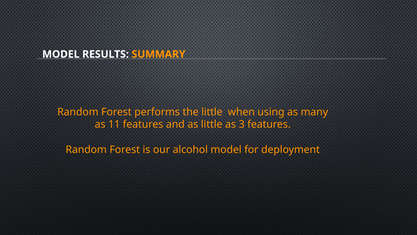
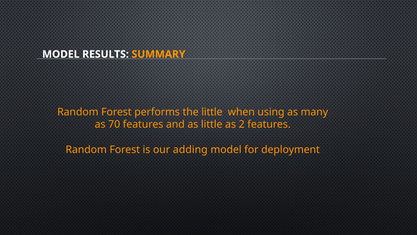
11: 11 -> 70
3: 3 -> 2
alcohol: alcohol -> adding
